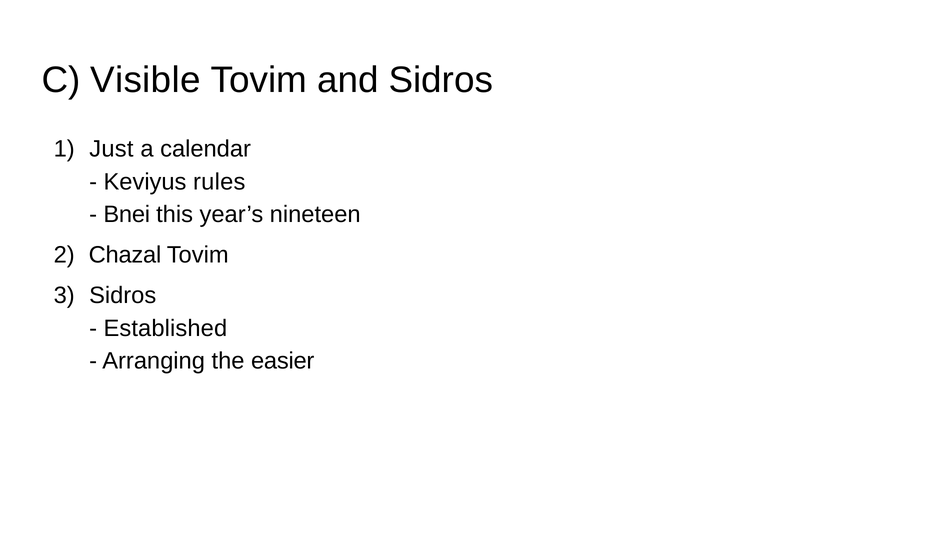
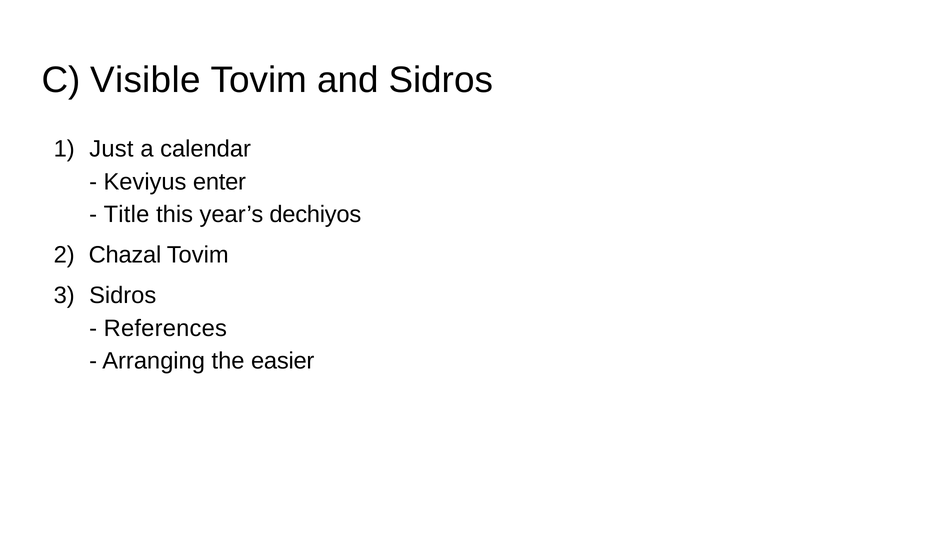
rules: rules -> enter
Bnei: Bnei -> Title
nineteen: nineteen -> dechiyos
Established: Established -> References
